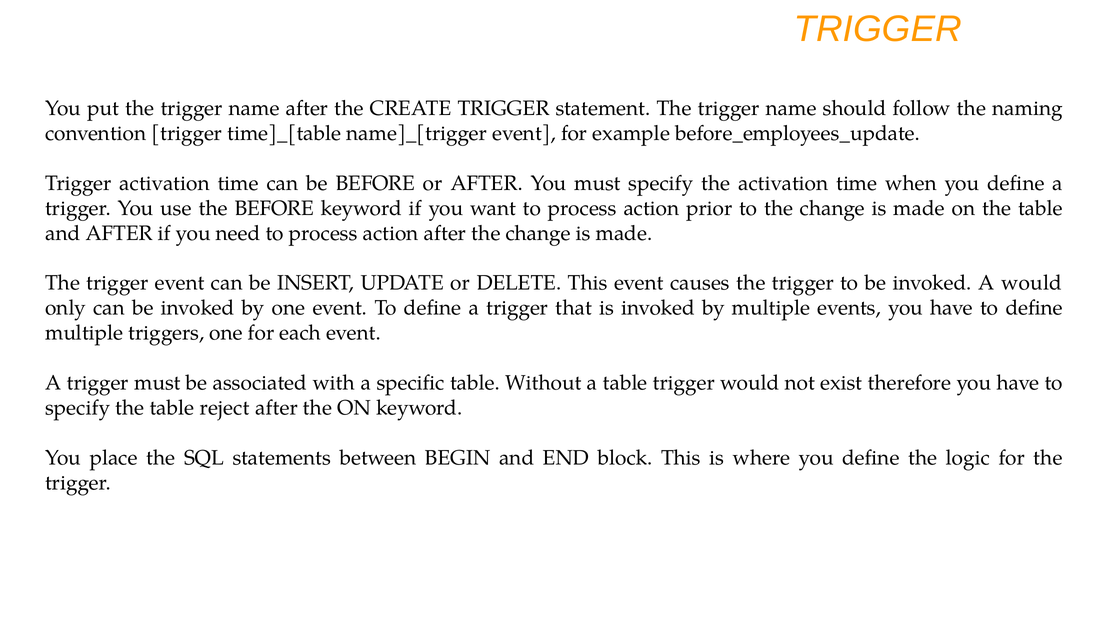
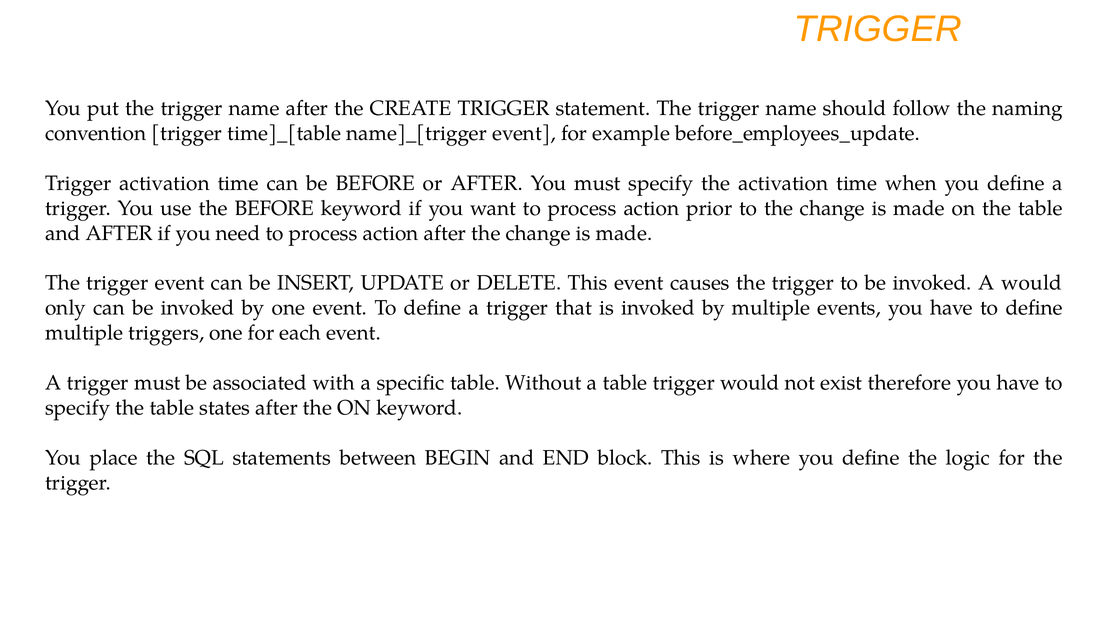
reject: reject -> states
